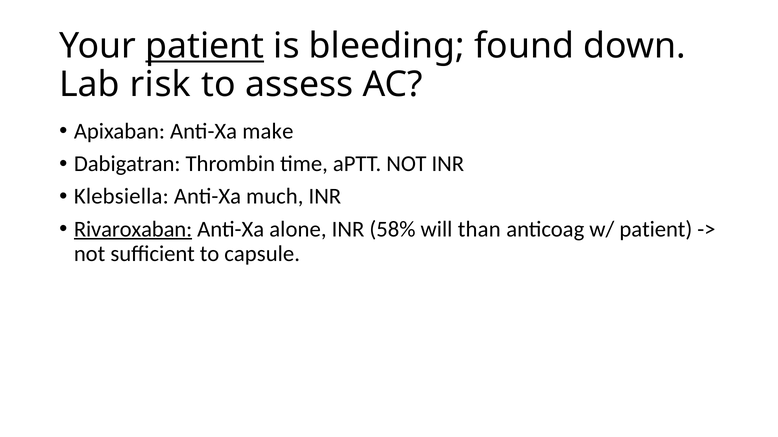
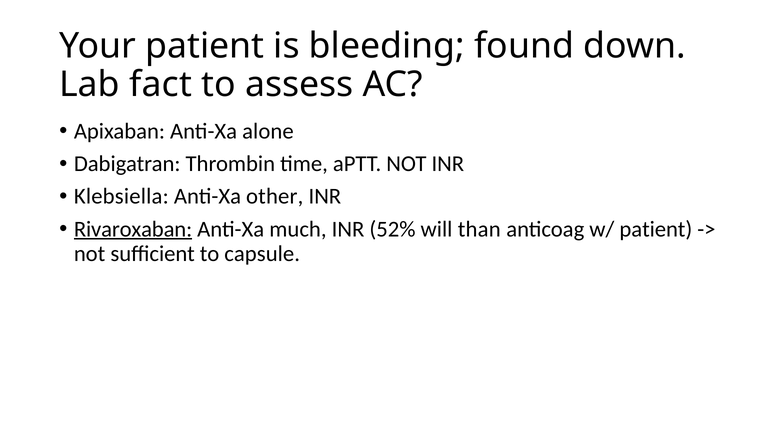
patient at (205, 46) underline: present -> none
risk: risk -> fact
make: make -> alone
much: much -> other
alone: alone -> much
58%: 58% -> 52%
